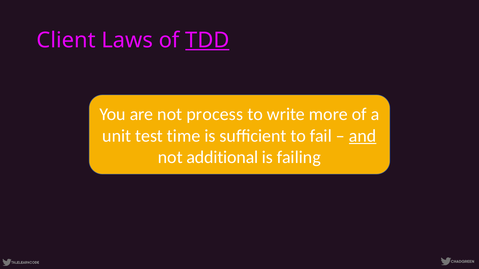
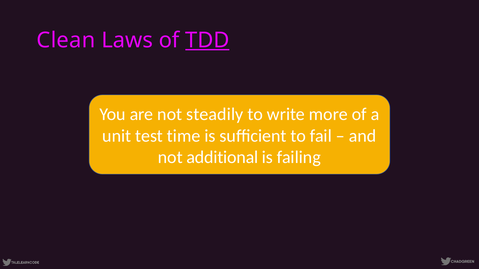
Client: Client -> Clean
process: process -> steadily
and underline: present -> none
